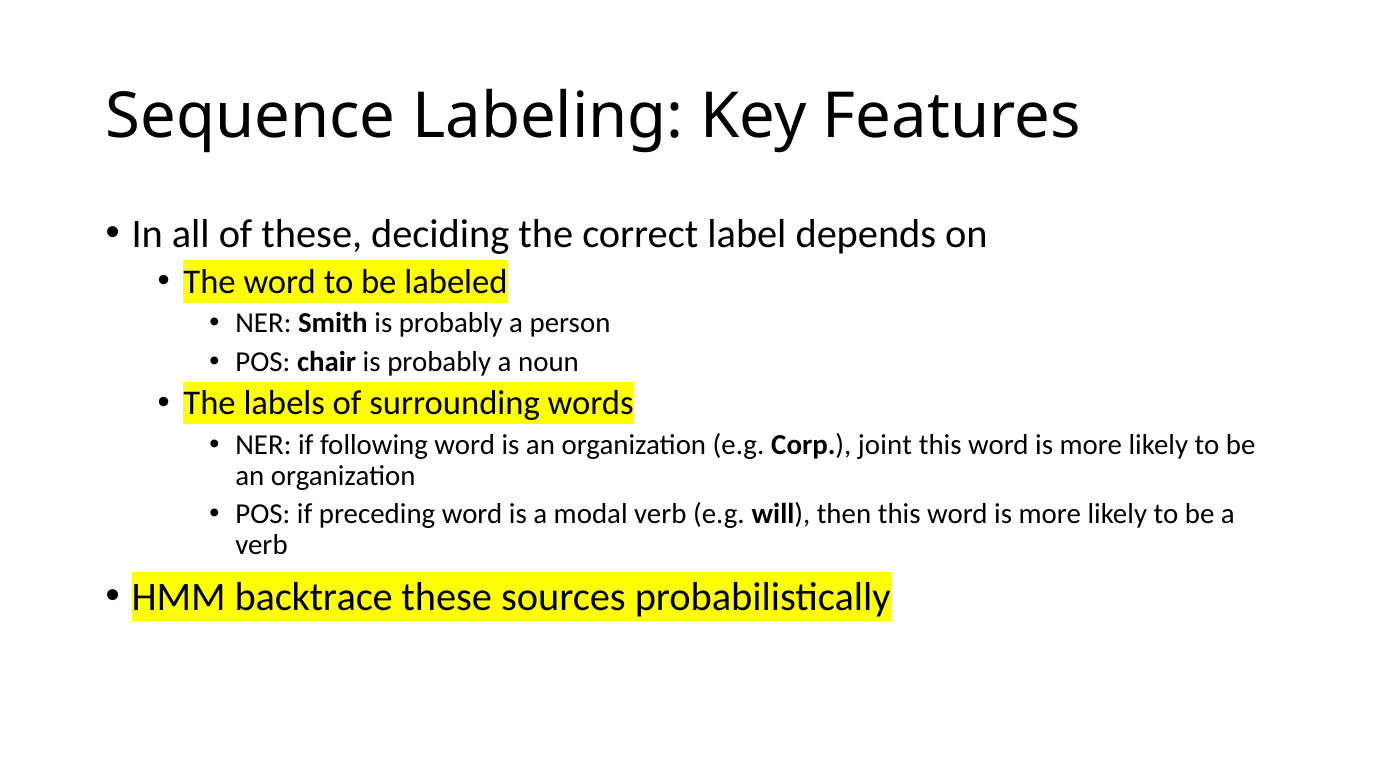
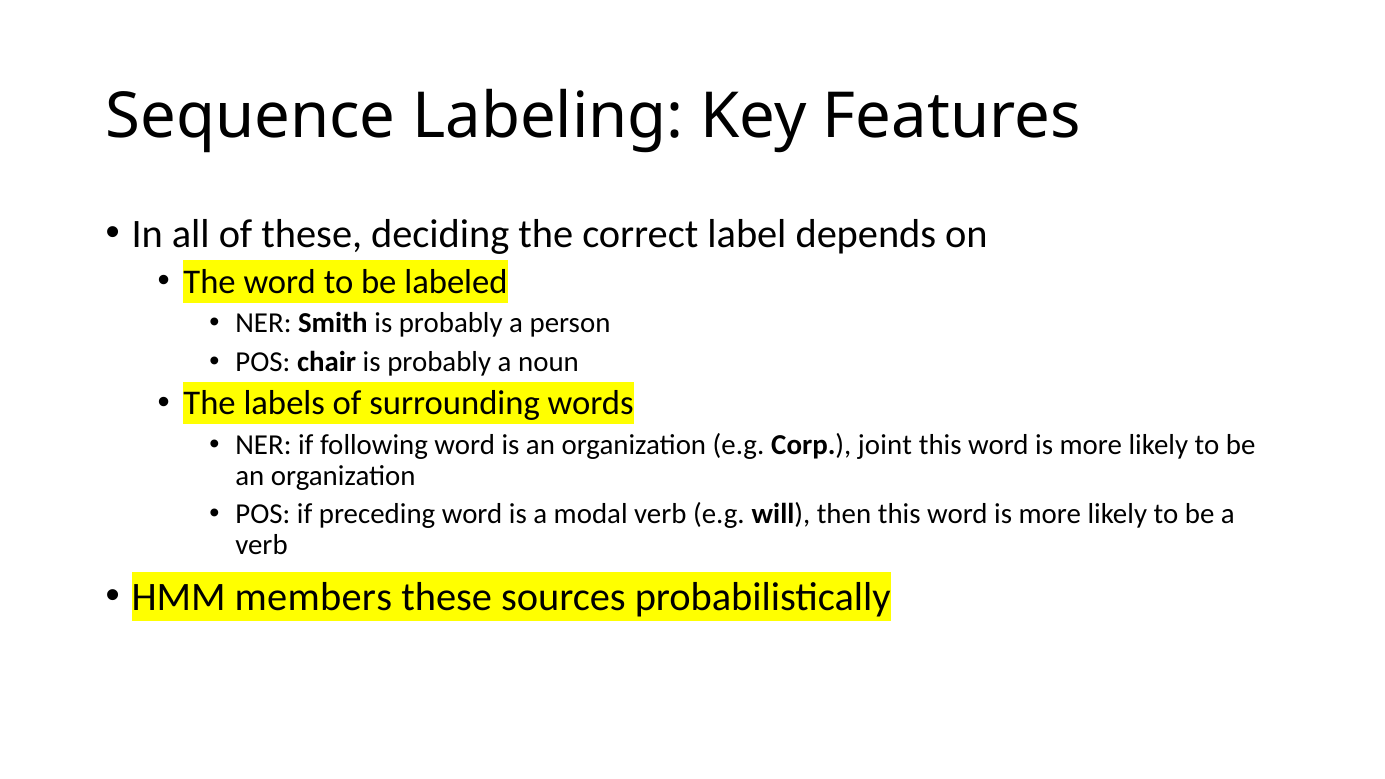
backtrace: backtrace -> members
